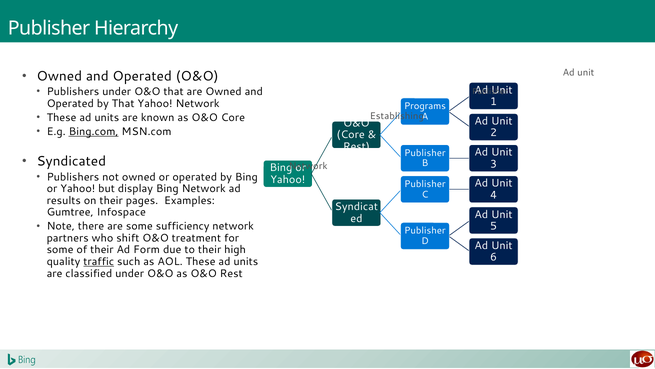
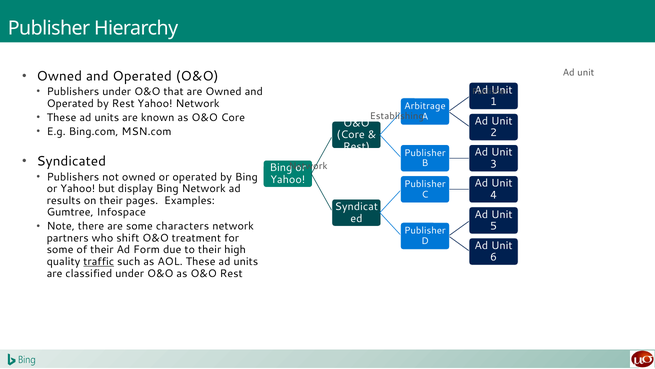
by That: That -> Rest
Programs: Programs -> Arbitrage
Bing.com underline: present -> none
sufficiency: sufficiency -> characters
